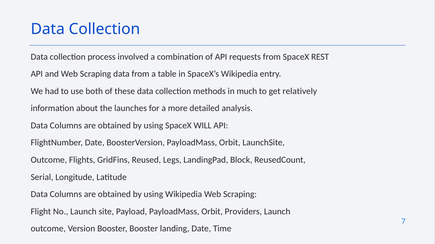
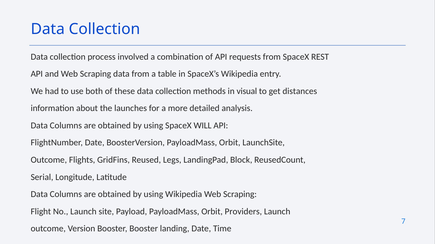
much: much -> visual
relatively: relatively -> distances
